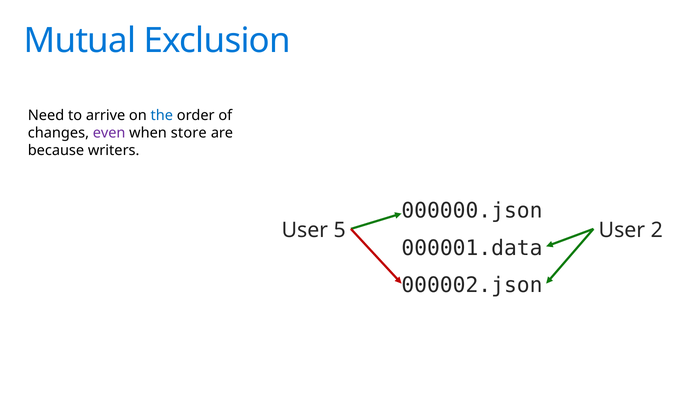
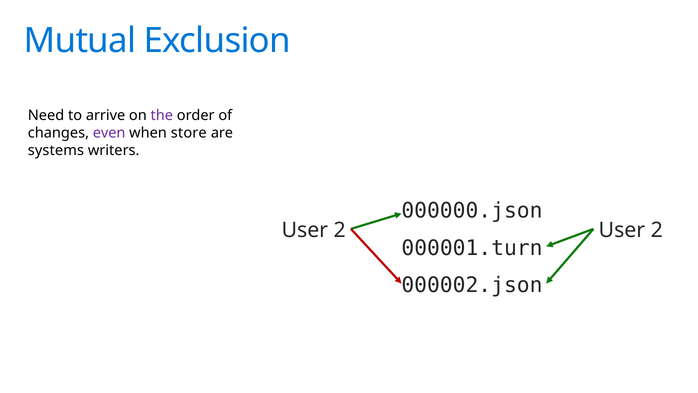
the colour: blue -> purple
because: because -> systems
5 at (340, 230): 5 -> 2
000001.data: 000001.data -> 000001.turn
